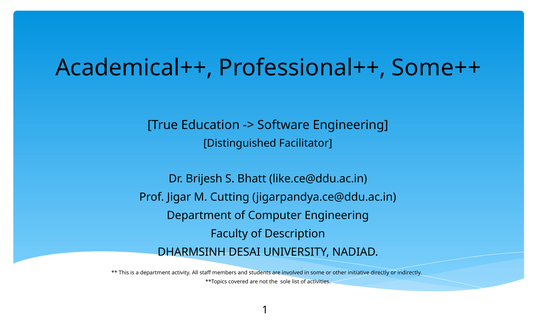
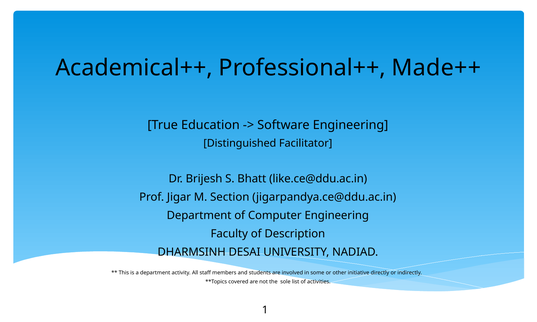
Some++: Some++ -> Made++
Cutting: Cutting -> Section
